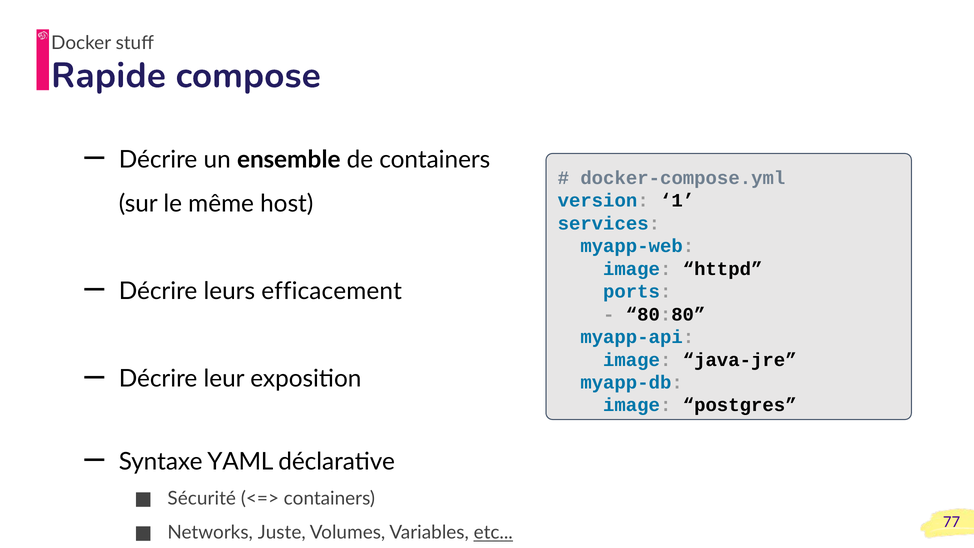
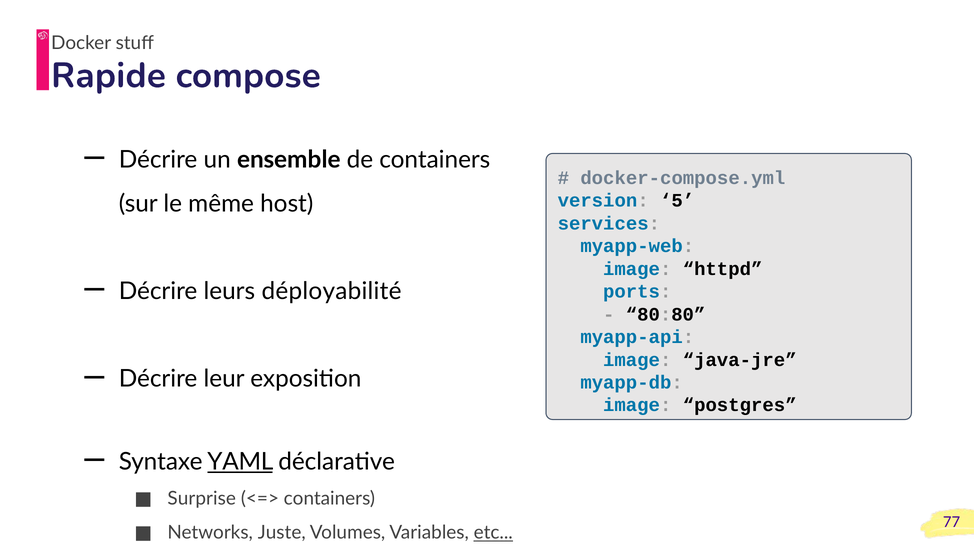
1: 1 -> 5
efficacement: efficacement -> déployabilité
YAML underline: none -> present
Sécurité: Sécurité -> Surprise
